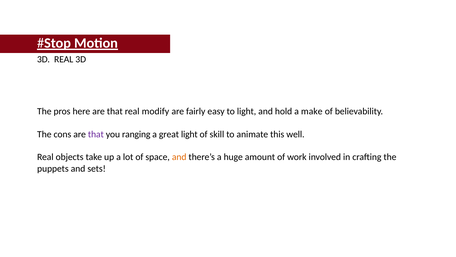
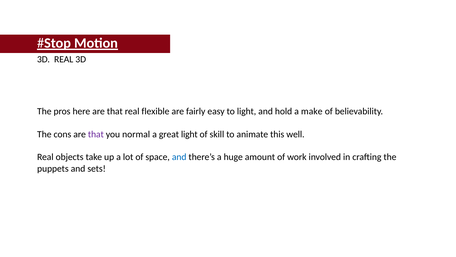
modify: modify -> flexible
ranging: ranging -> normal
and at (179, 157) colour: orange -> blue
